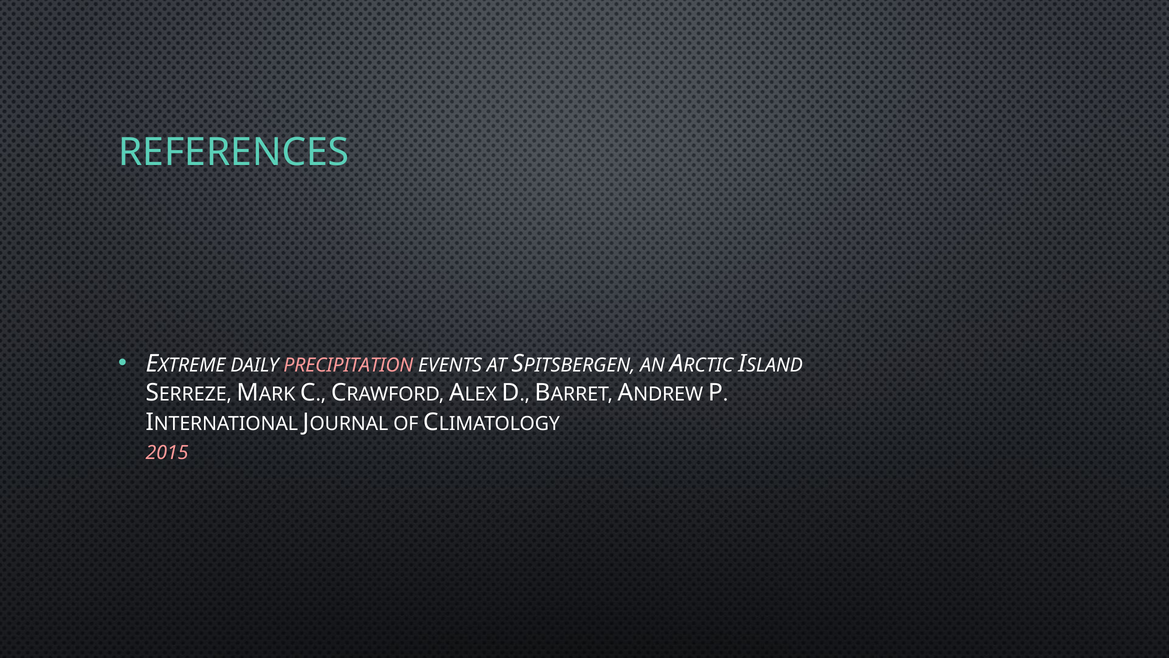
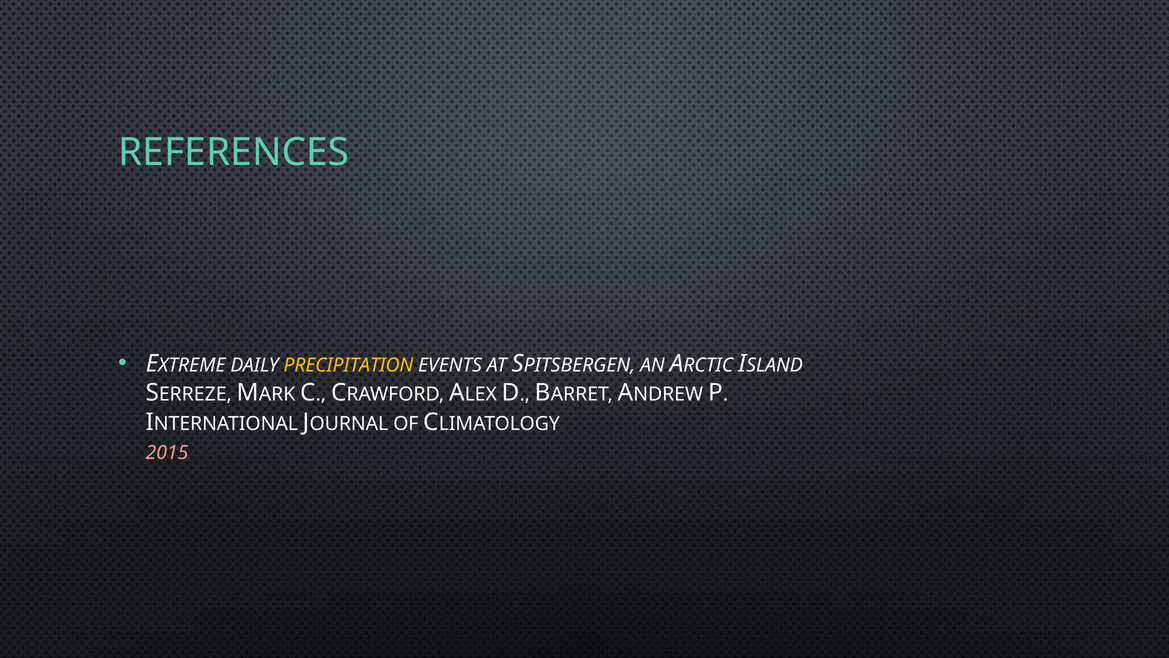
PRECIPITATION colour: pink -> yellow
